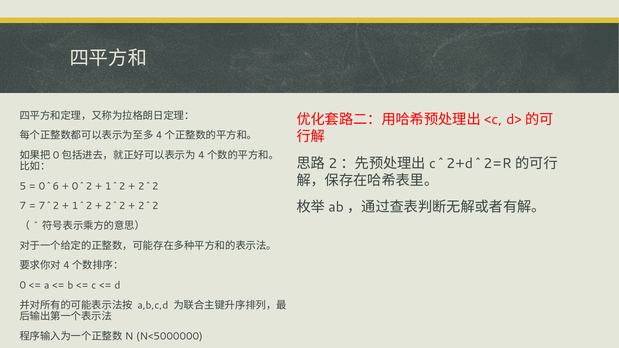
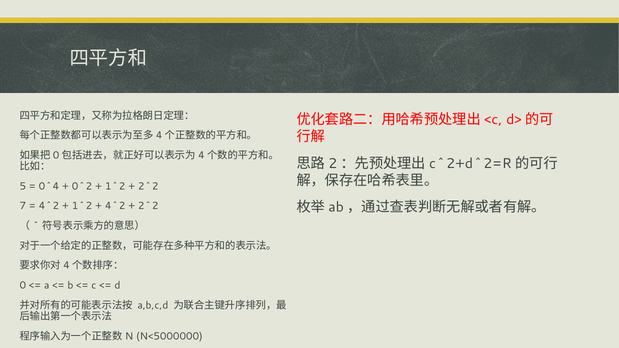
0^6: 0^6 -> 0^4
7^2 at (49, 206): 7^2 -> 4^2
2^2 at (115, 206): 2^2 -> 4^2
